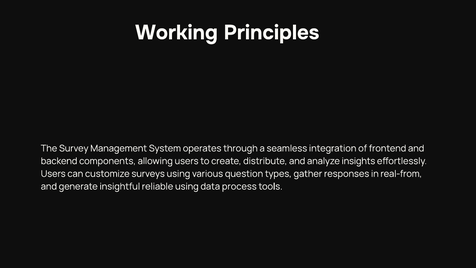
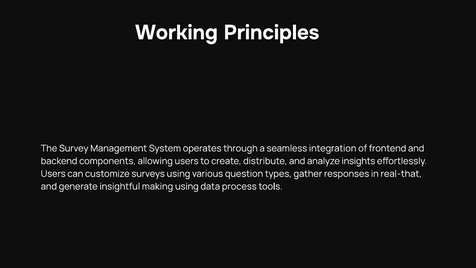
real-from: real-from -> real-that
reliable: reliable -> making
